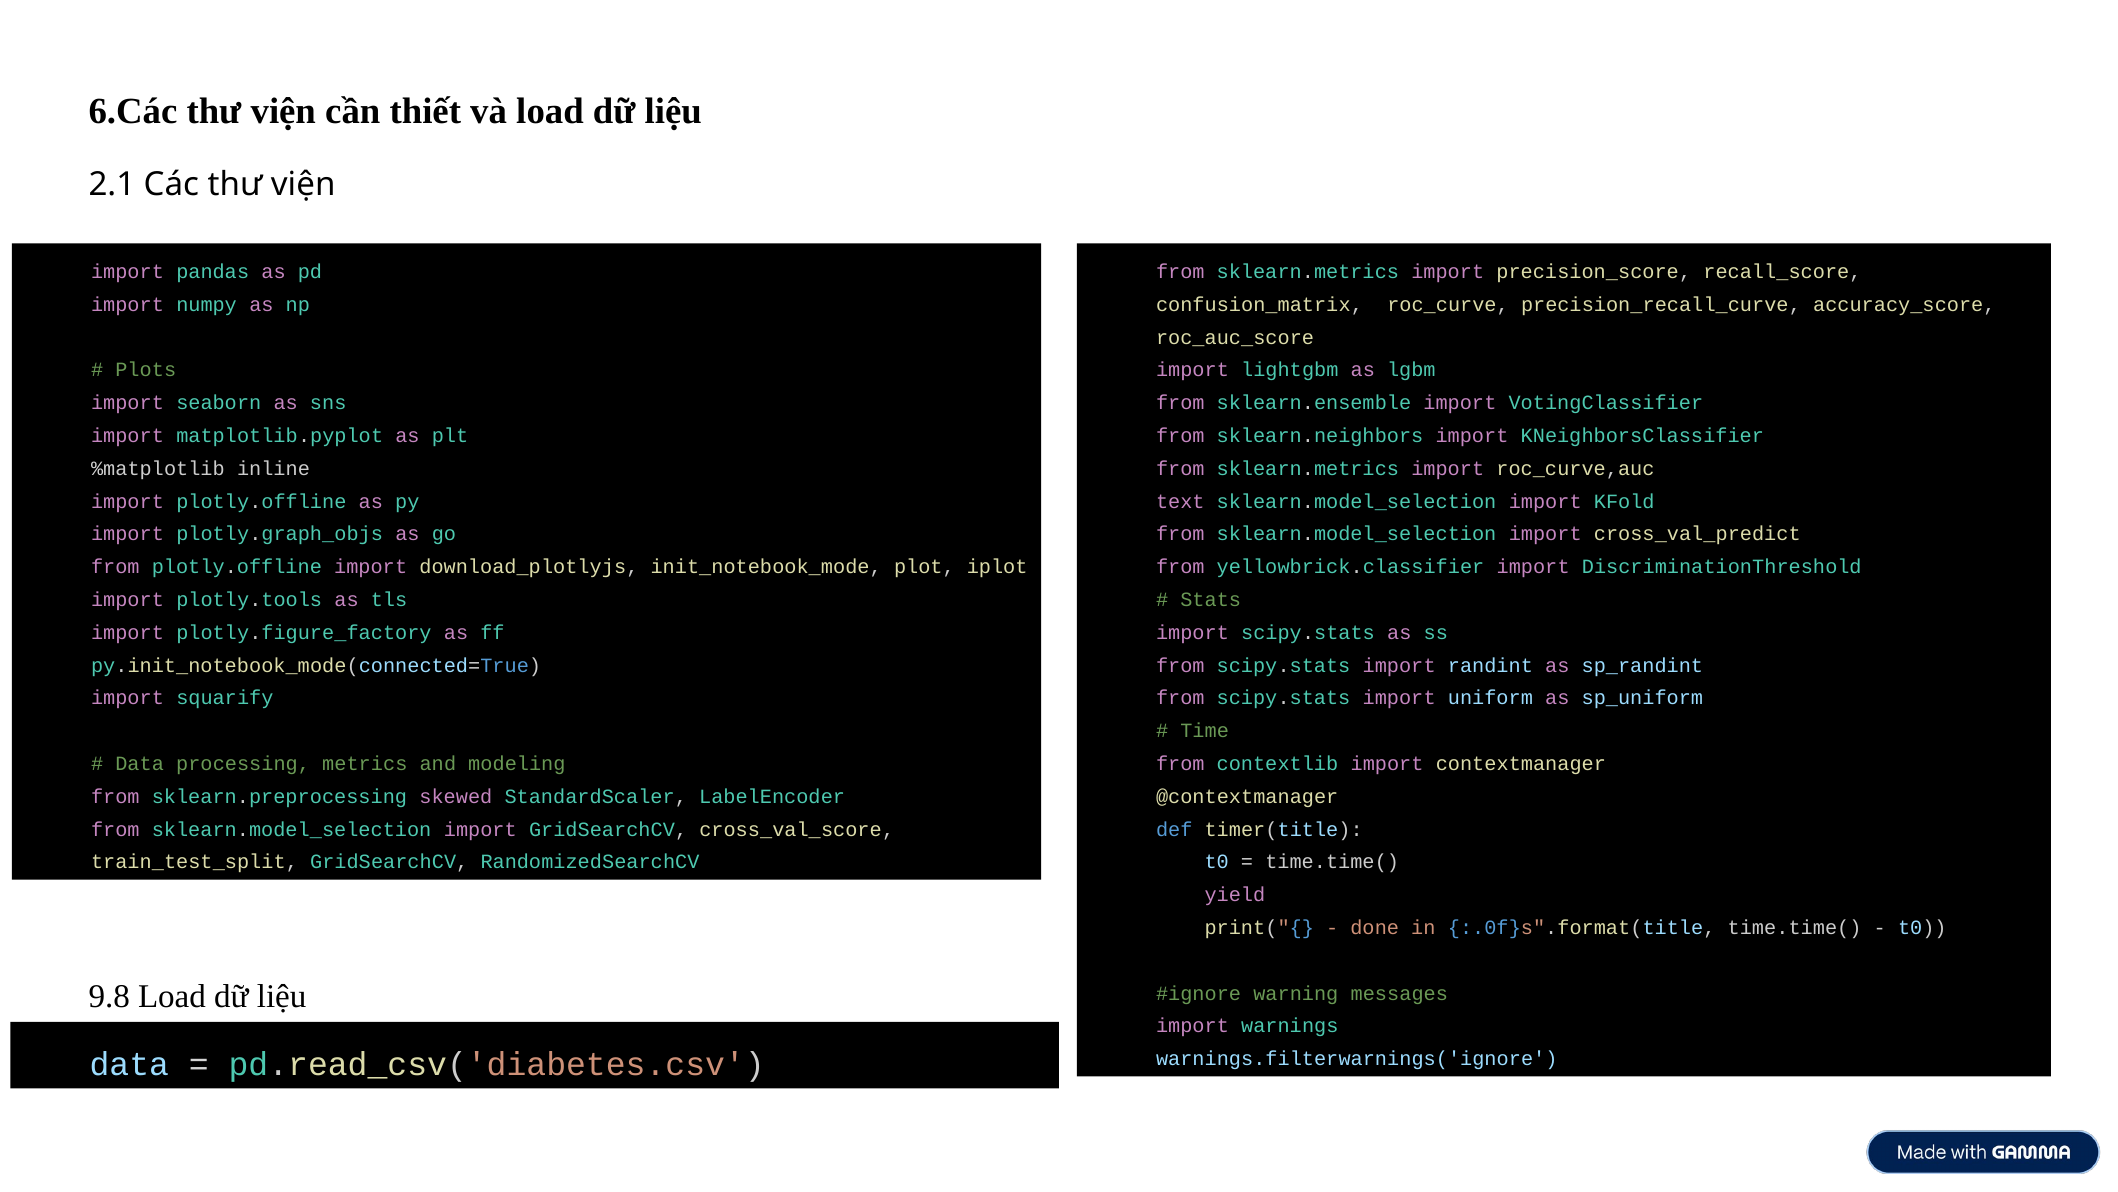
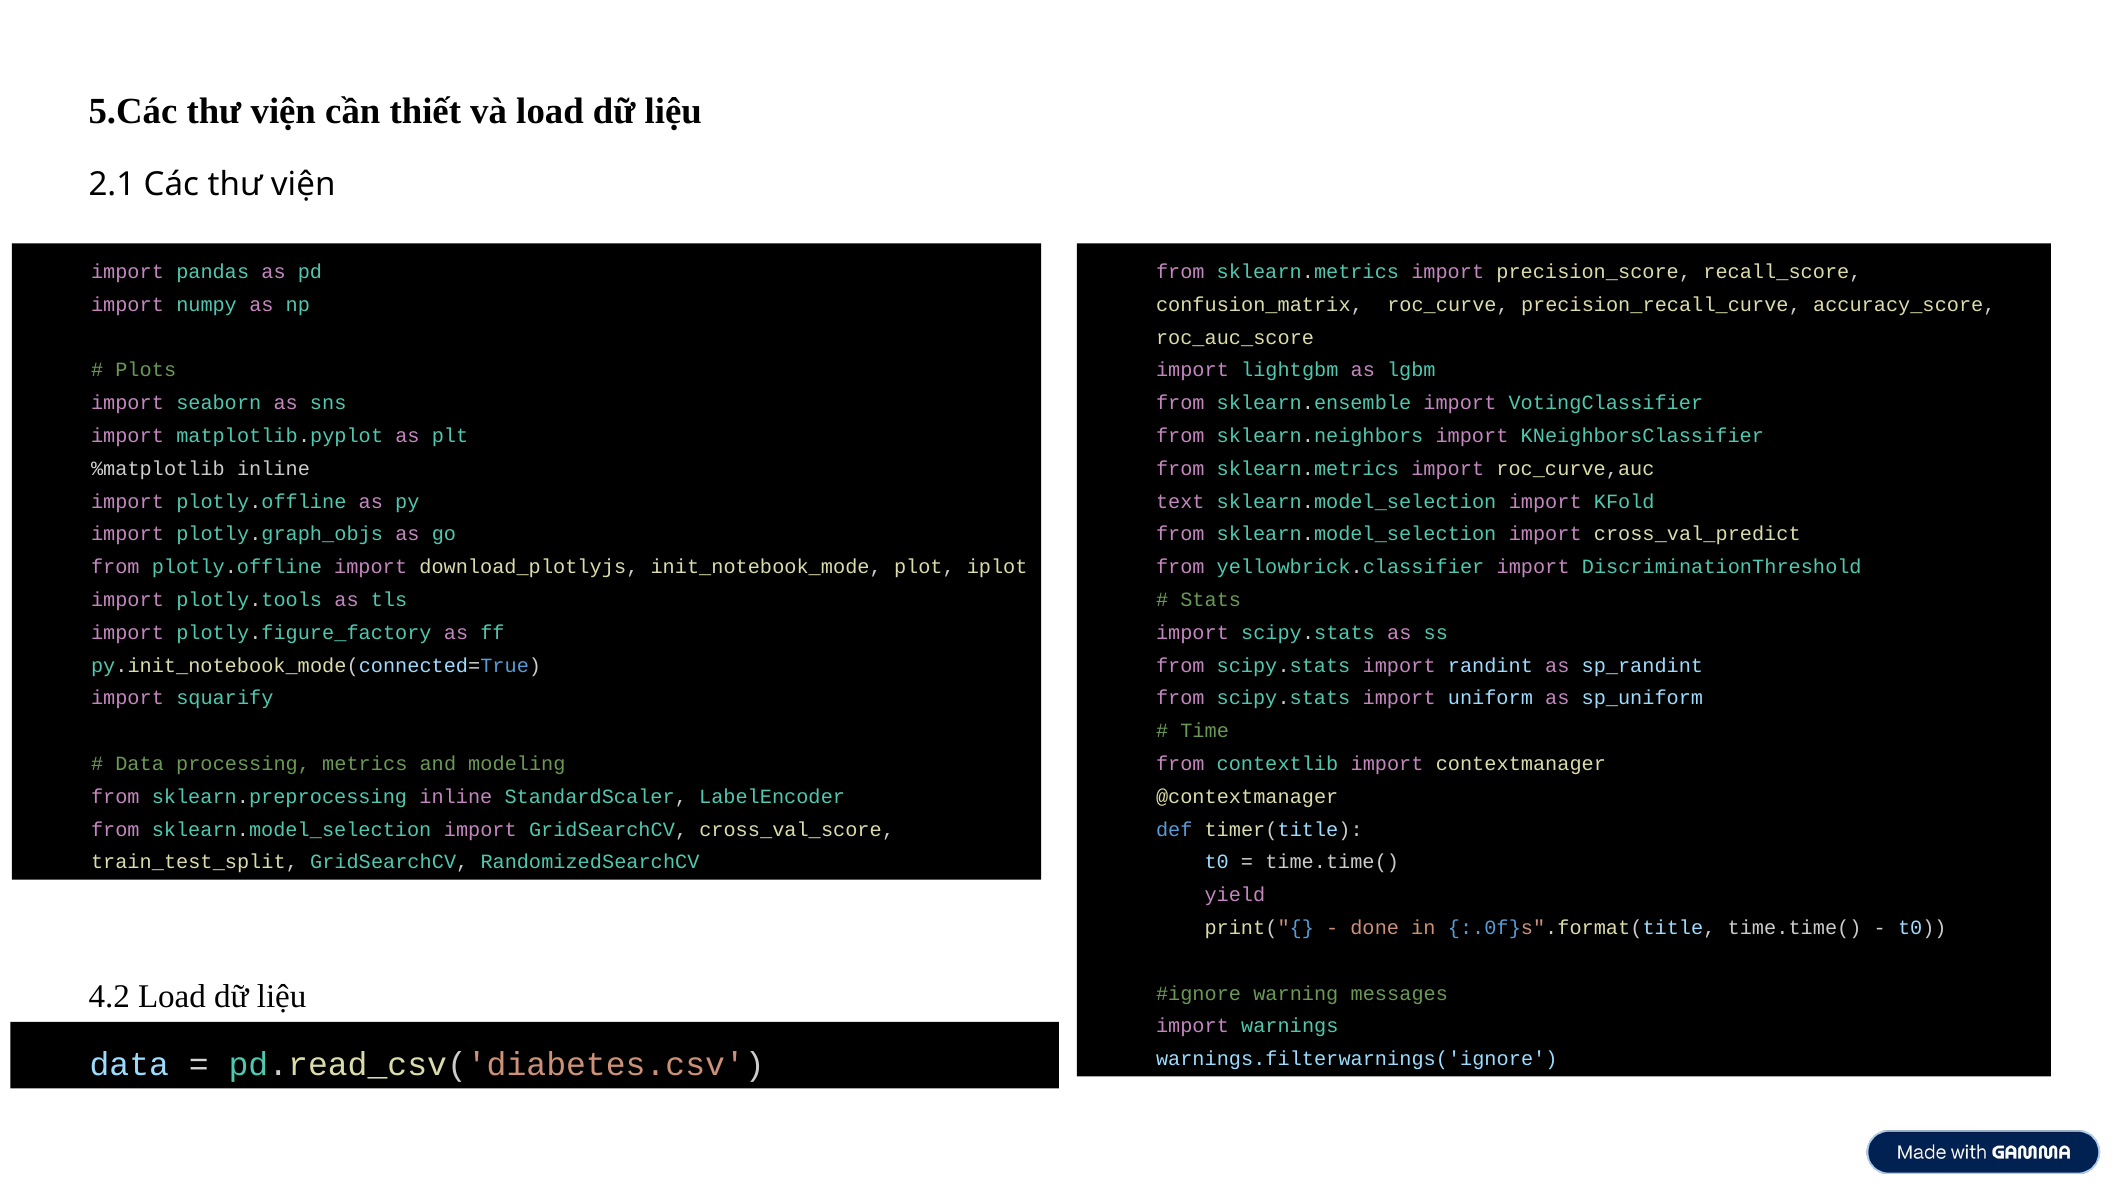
6.Các: 6.Các -> 5.Các
sklearn.preprocessing skewed: skewed -> inline
9.8: 9.8 -> 4.2
